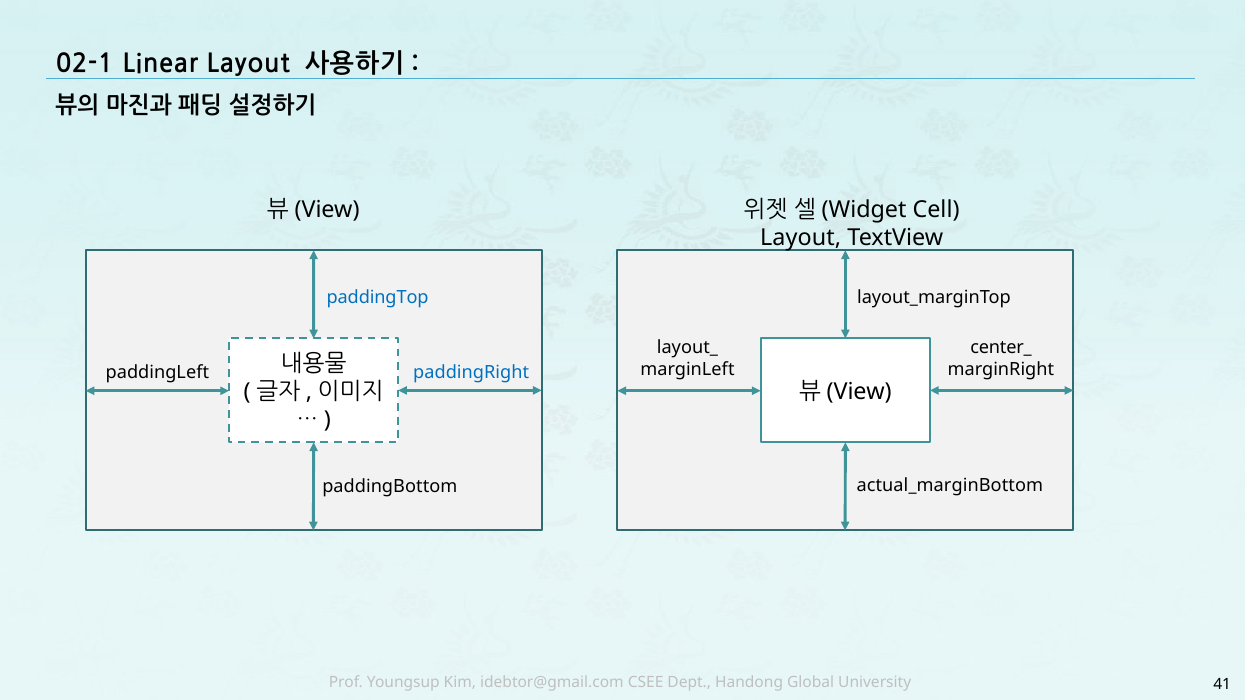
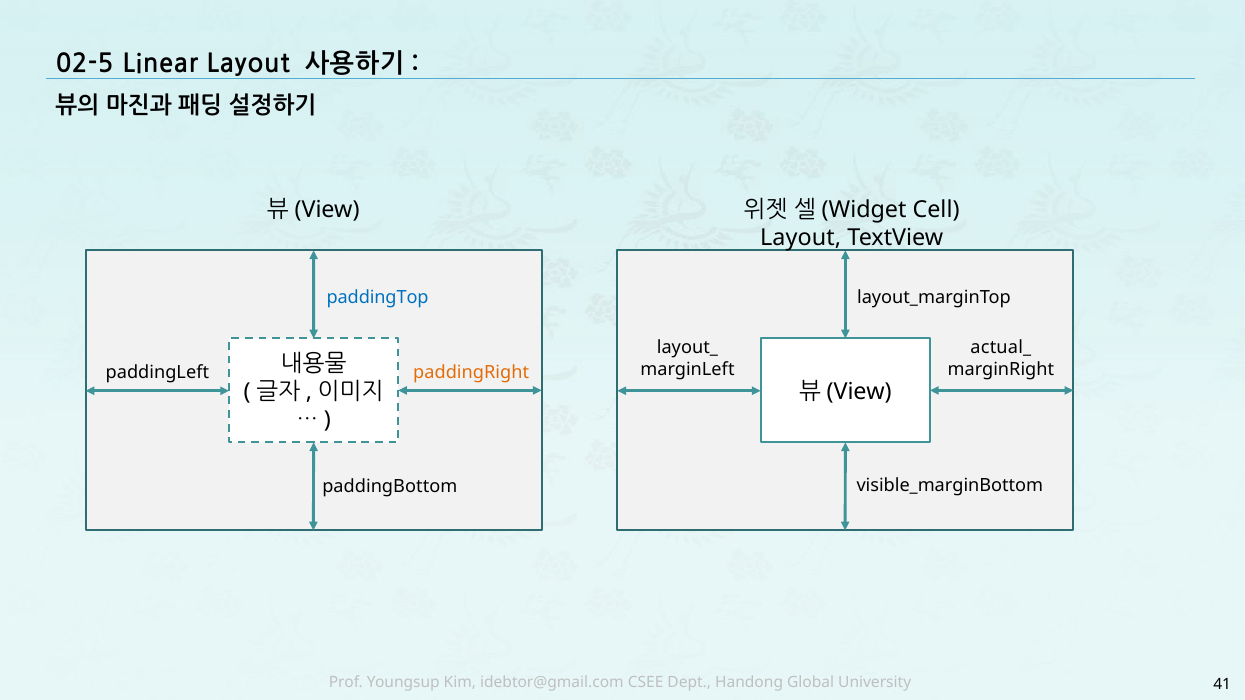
02-1: 02-1 -> 02-5
center_: center_ -> actual_
paddingRight colour: blue -> orange
actual_marginBottom: actual_marginBottom -> visible_marginBottom
